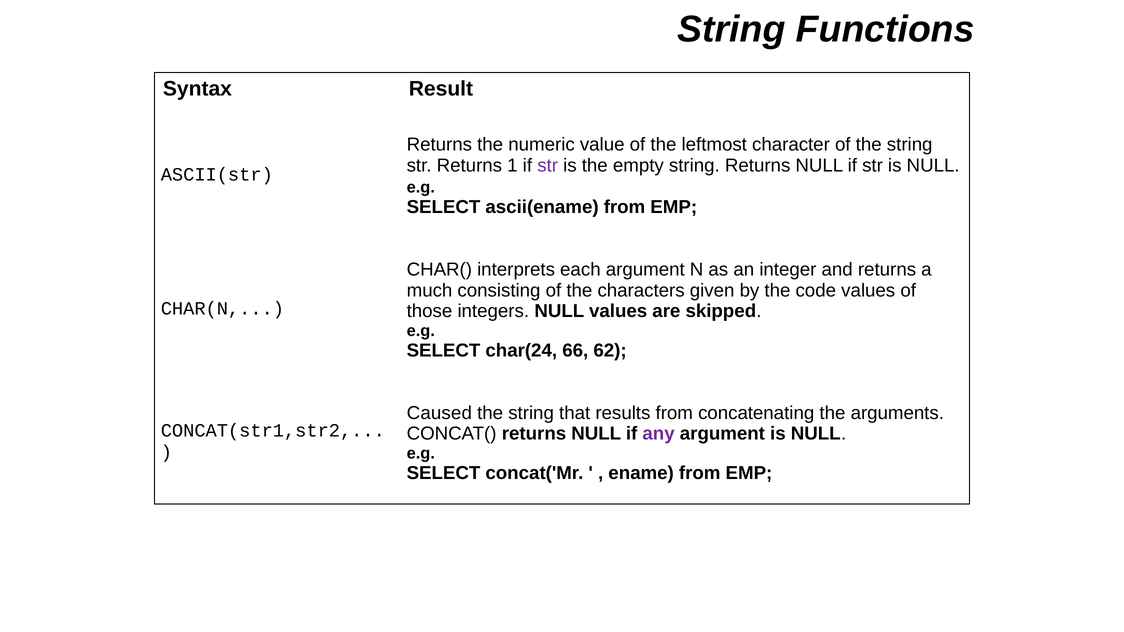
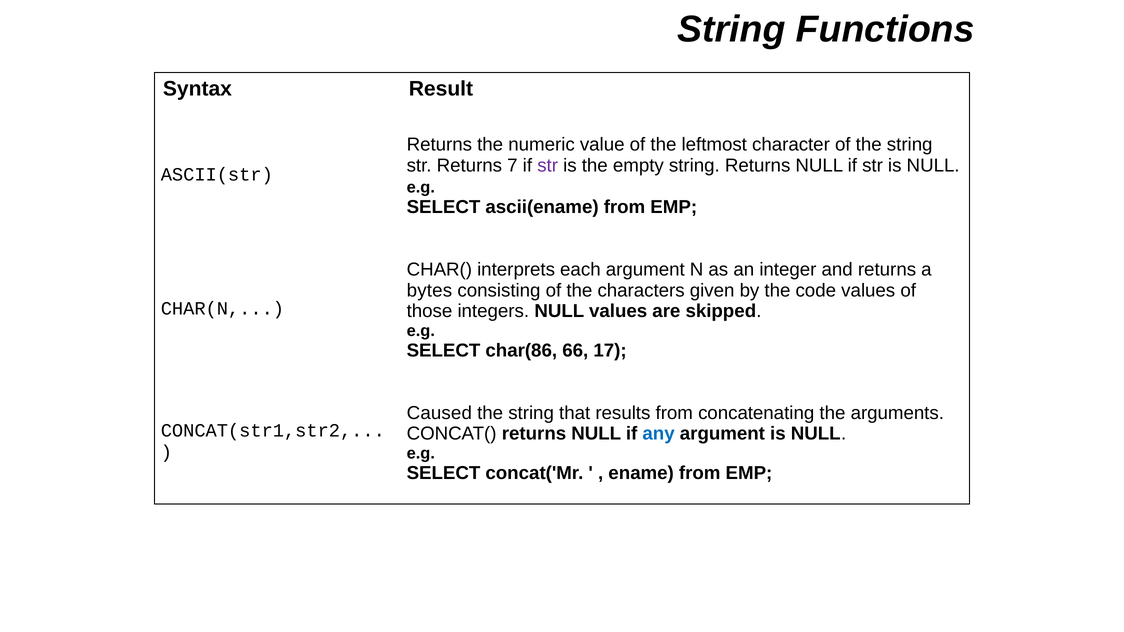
1: 1 -> 7
much: much -> bytes
char(24: char(24 -> char(86
62: 62 -> 17
any colour: purple -> blue
